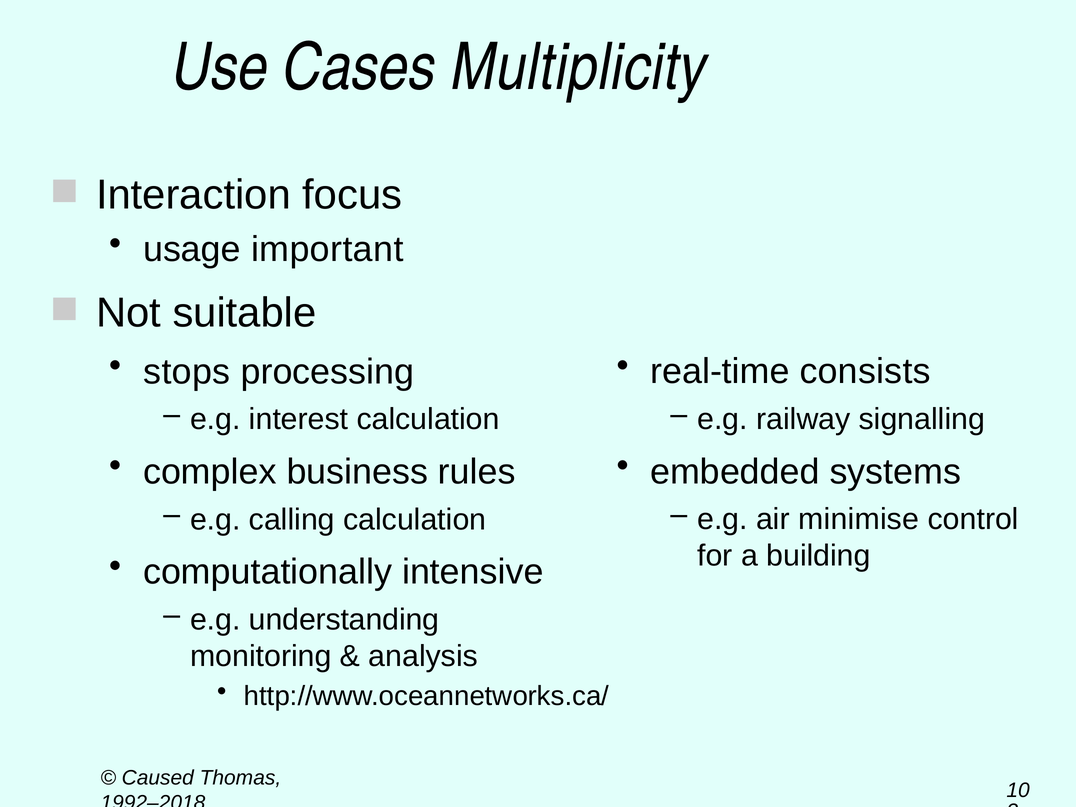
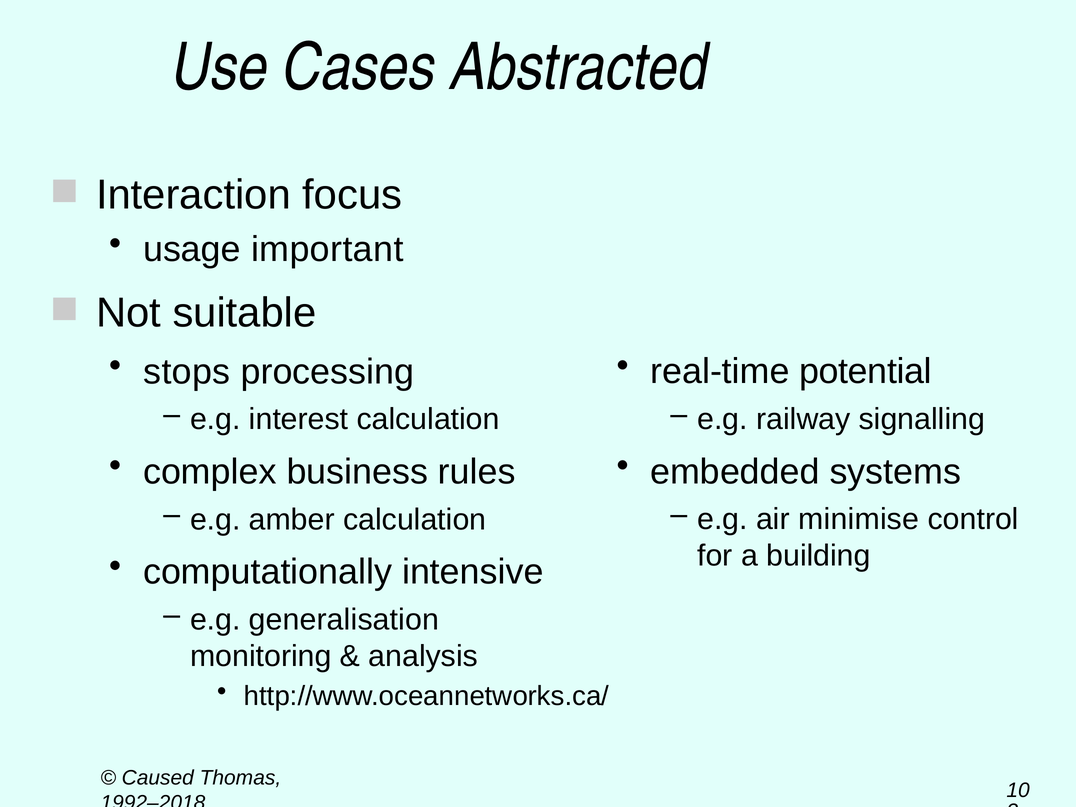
Multiplicity: Multiplicity -> Abstracted
consists: consists -> potential
calling: calling -> amber
understanding: understanding -> generalisation
